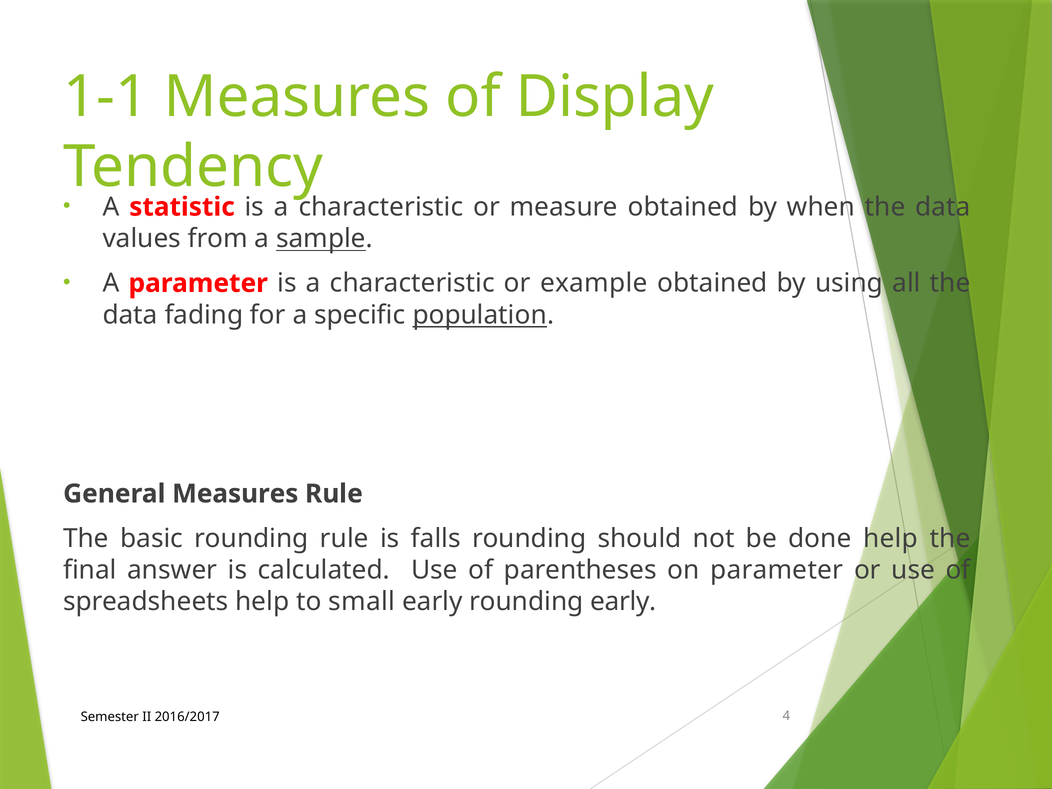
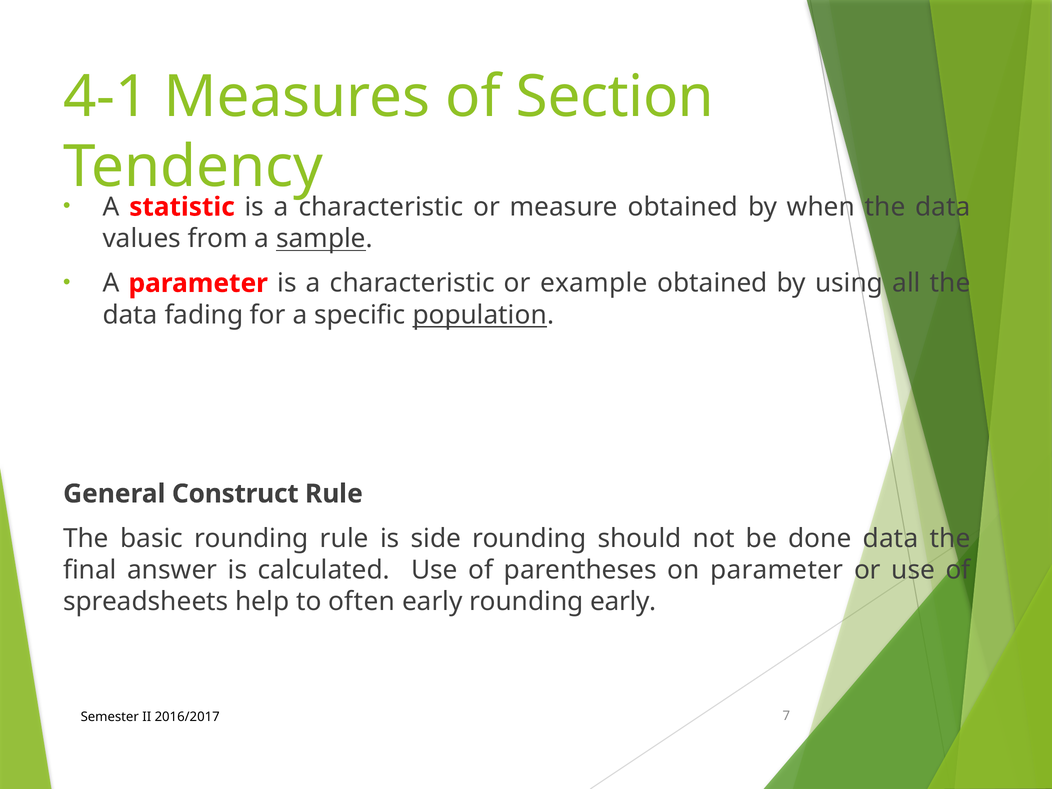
1-1: 1-1 -> 4-1
Display: Display -> Section
General Measures: Measures -> Construct
falls: falls -> side
done help: help -> data
small: small -> often
4: 4 -> 7
